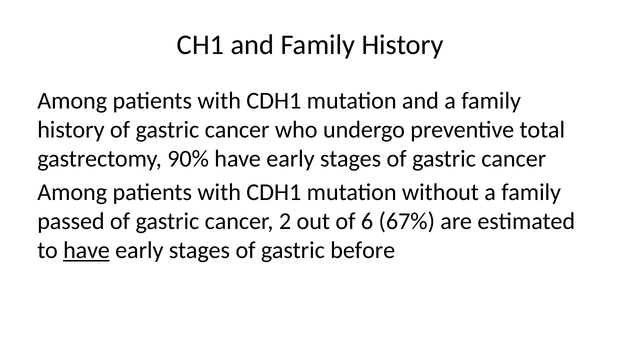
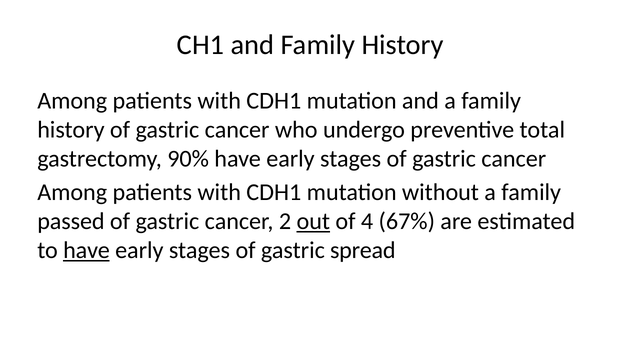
out underline: none -> present
6: 6 -> 4
before: before -> spread
